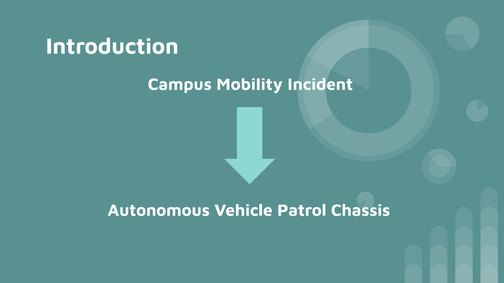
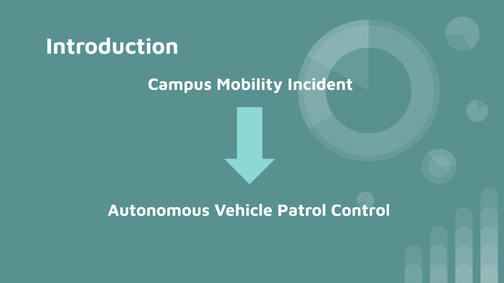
Chassis: Chassis -> Control
